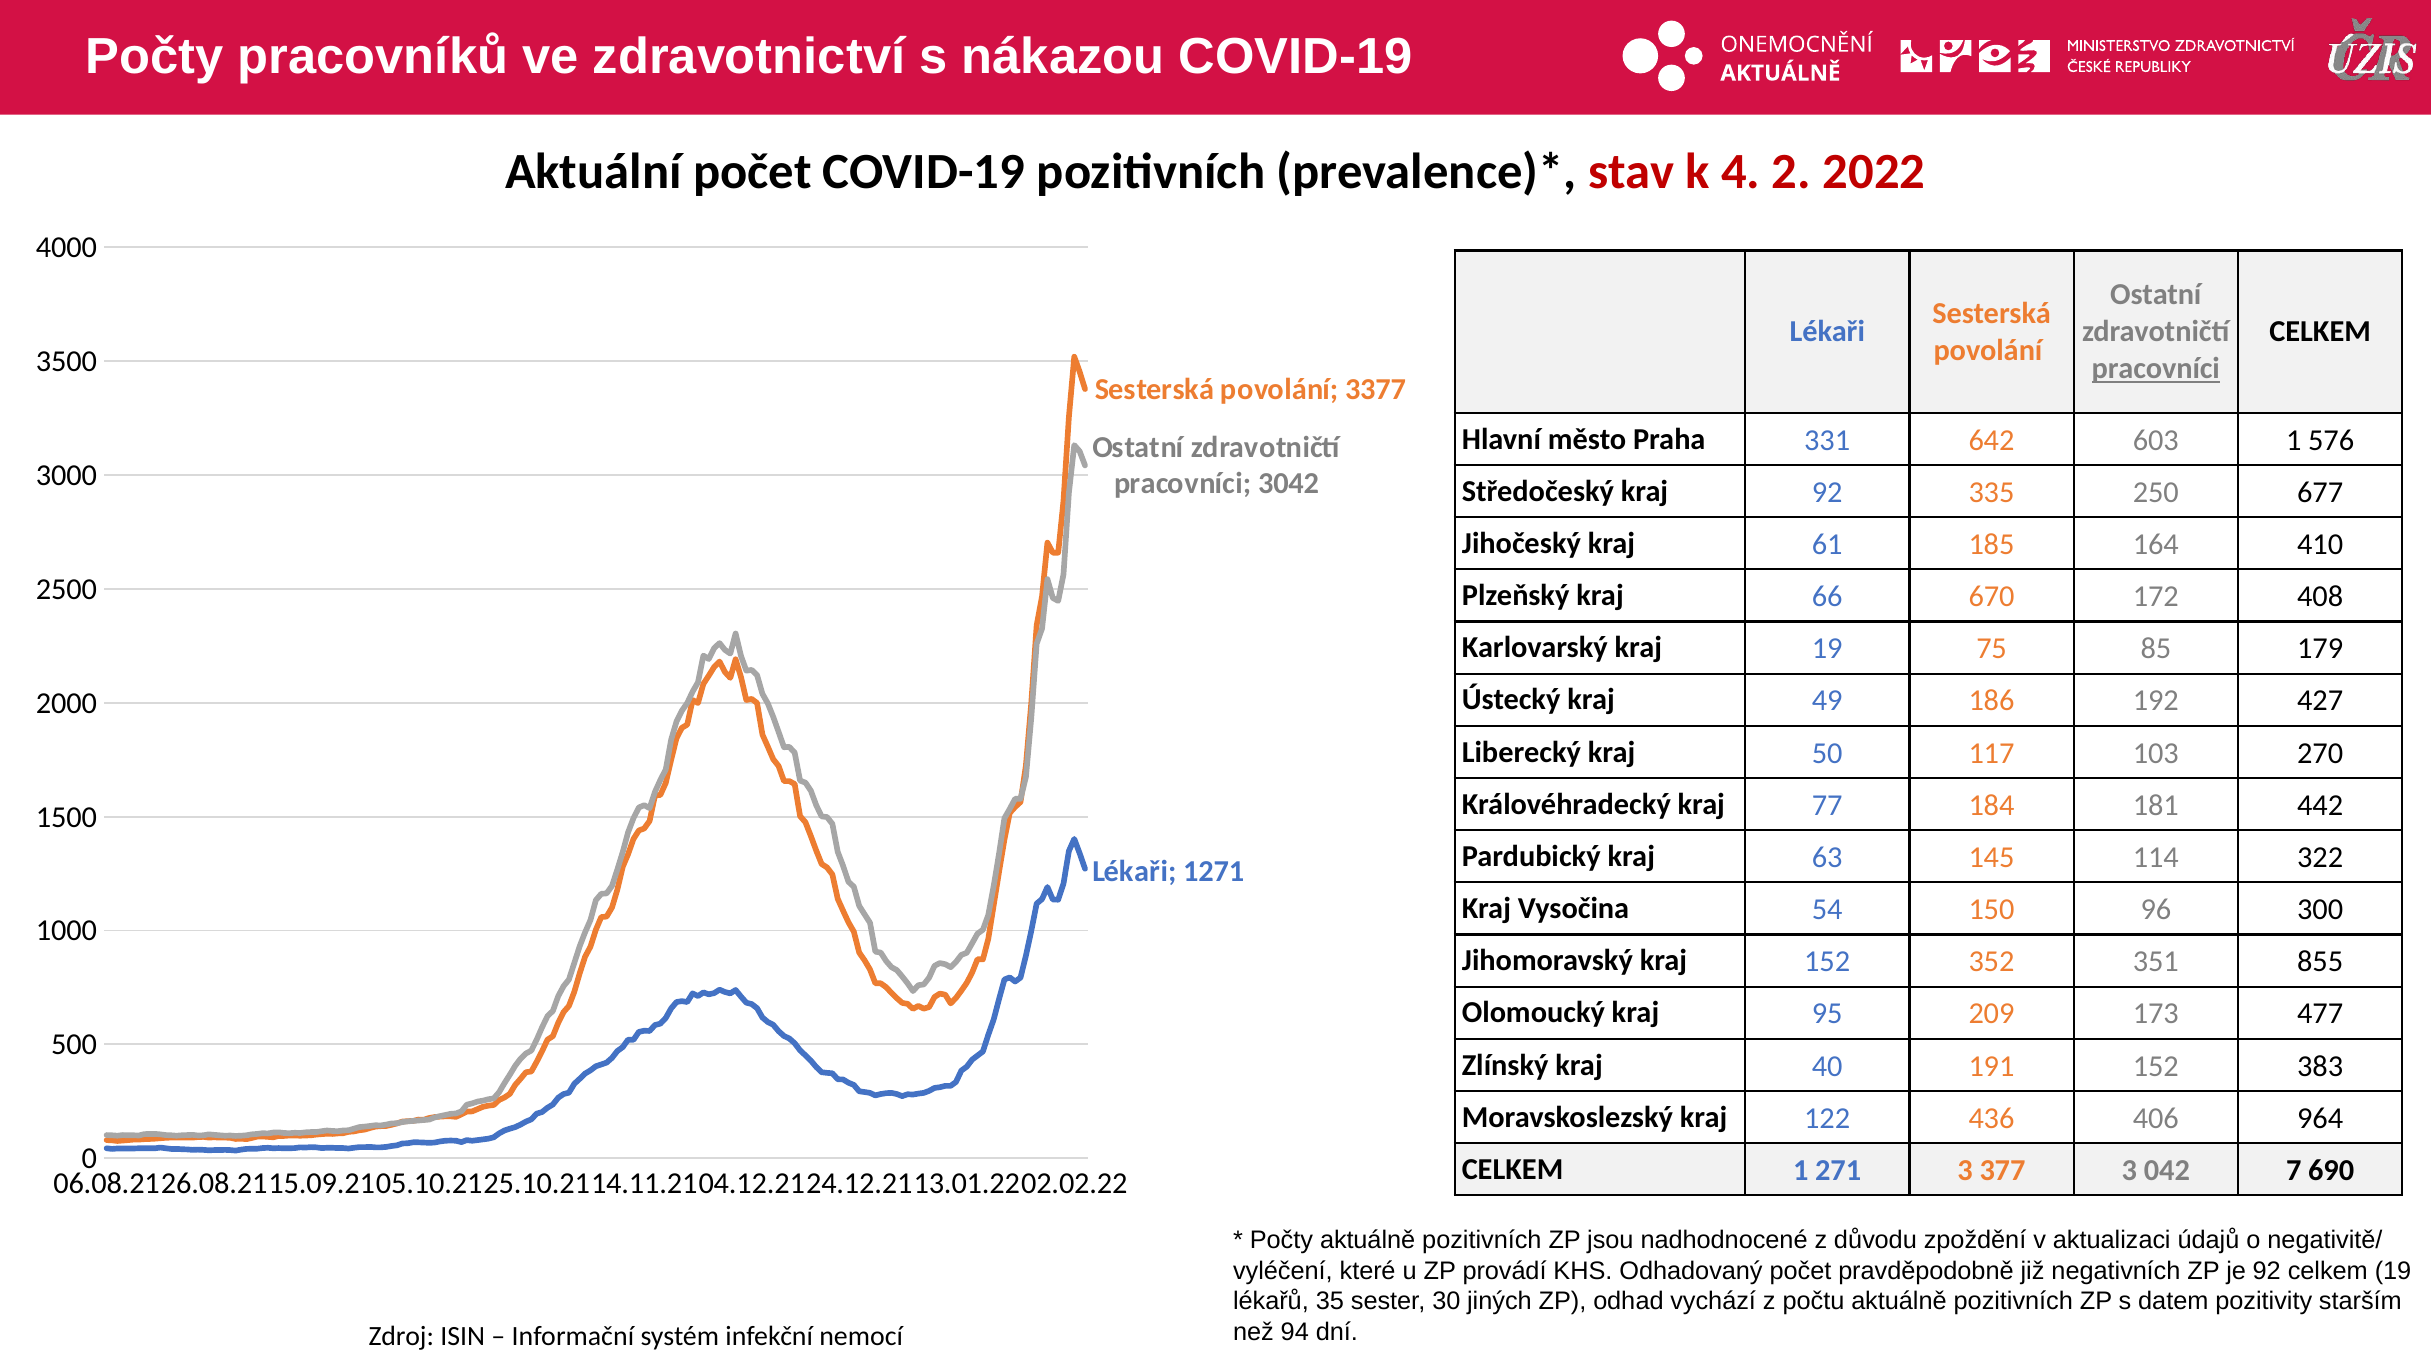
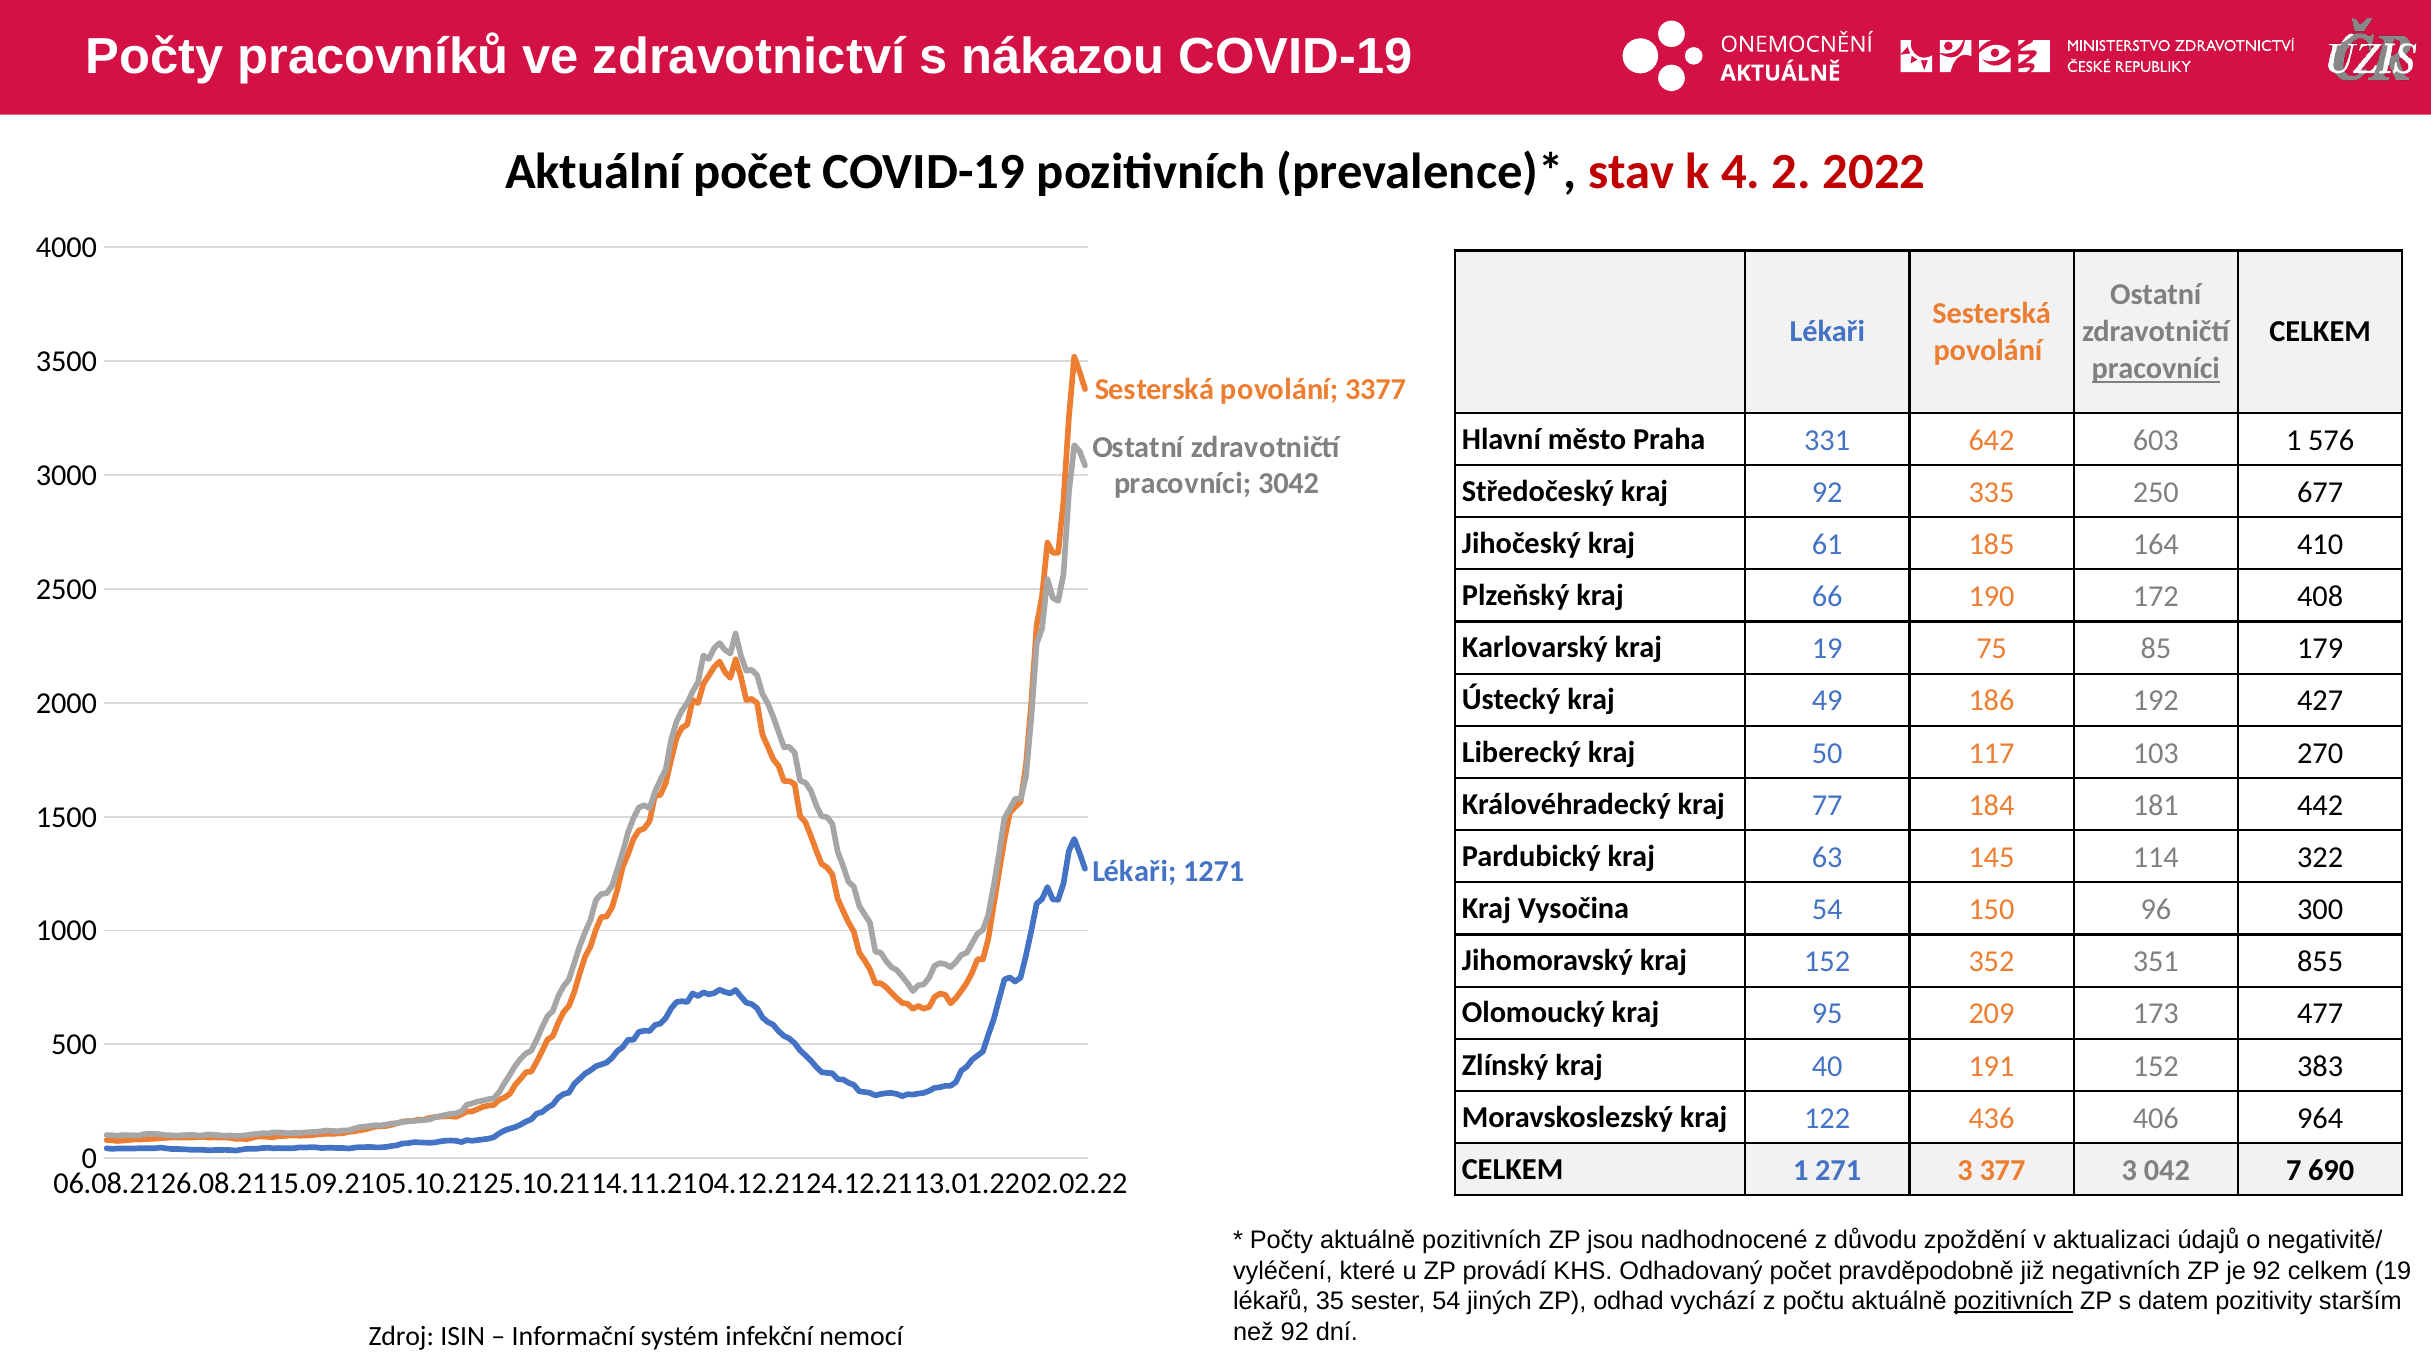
670: 670 -> 190
sester 30: 30 -> 54
pozitivních at (2013, 1302) underline: none -> present
než 94: 94 -> 92
